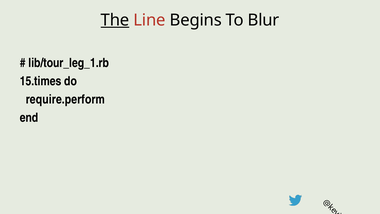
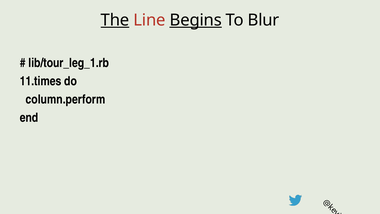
Begins underline: none -> present
15.times: 15.times -> 11.times
require.perform: require.perform -> column.perform
